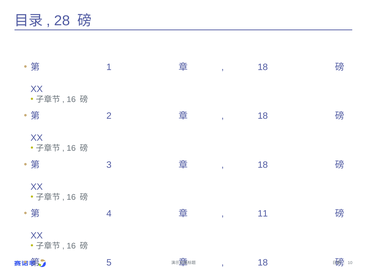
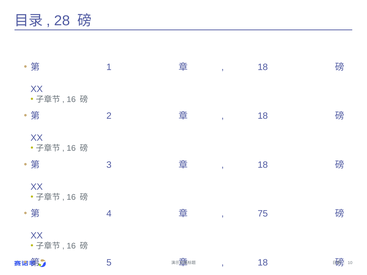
11: 11 -> 75
